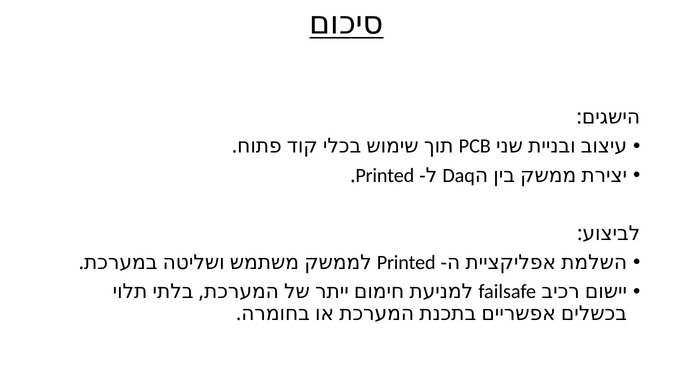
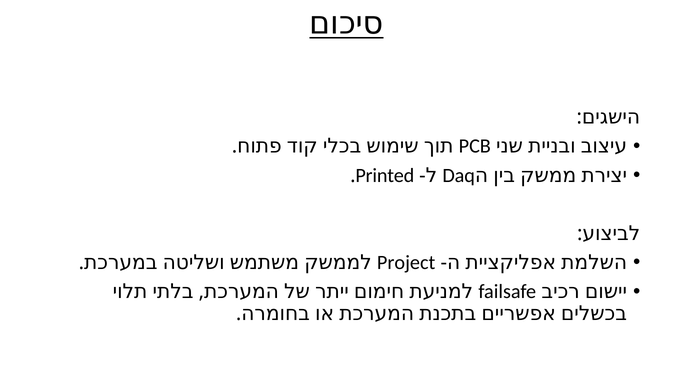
Printed at (406, 262): Printed -> Project
